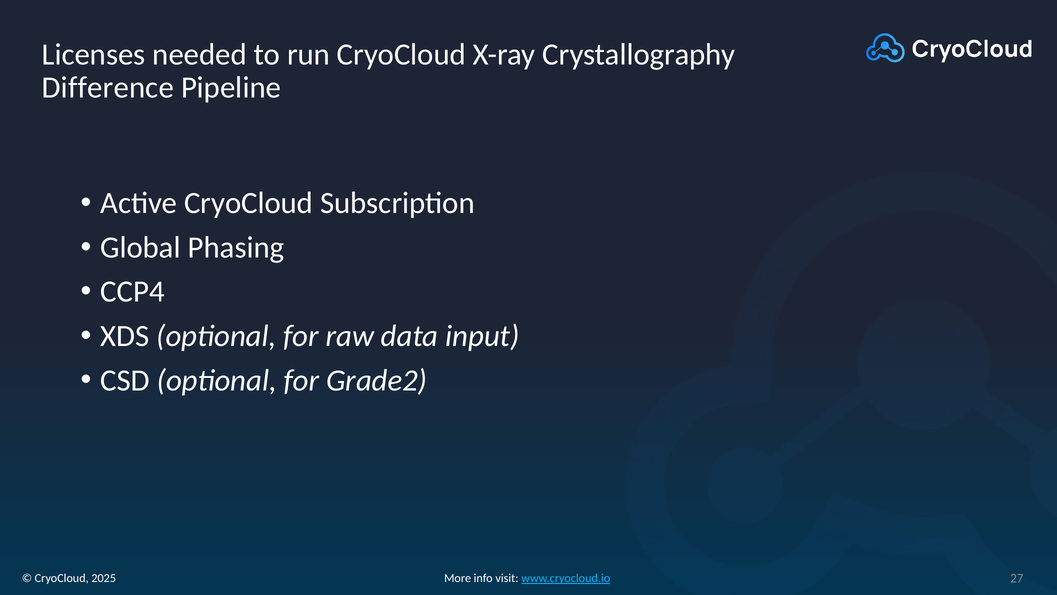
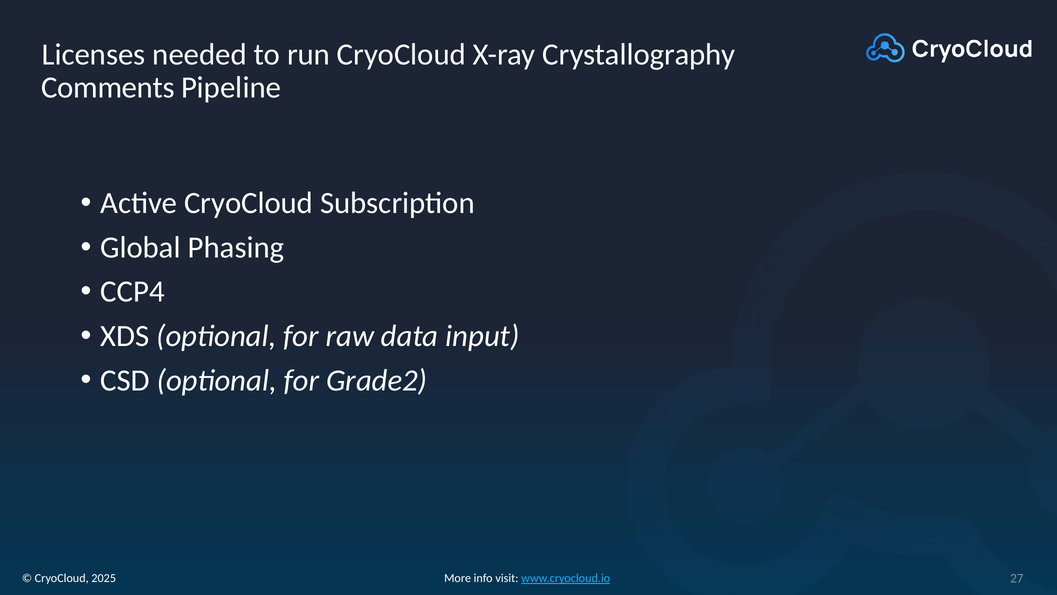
Difference: Difference -> Comments
